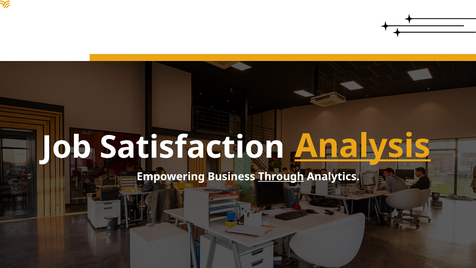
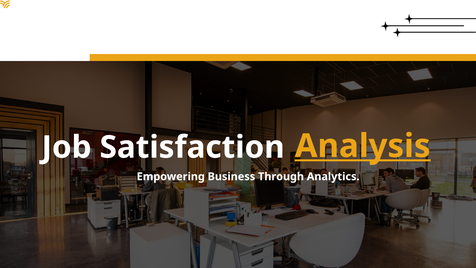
Through underline: present -> none
